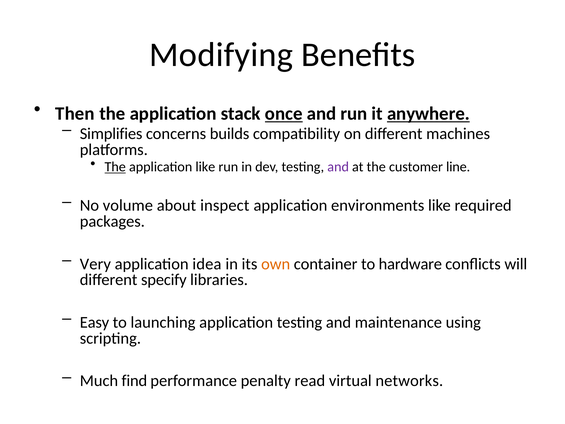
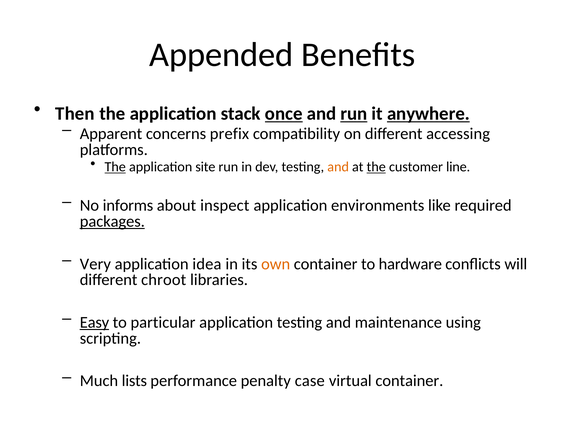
Modifying: Modifying -> Appended
run at (354, 114) underline: none -> present
Simplifies: Simplifies -> Apparent
builds: builds -> prefix
machines: machines -> accessing
application like: like -> site
and at (338, 167) colour: purple -> orange
the at (376, 167) underline: none -> present
volume: volume -> informs
packages underline: none -> present
specify: specify -> chroot
Easy underline: none -> present
launching: launching -> particular
find: find -> lists
read: read -> case
virtual networks: networks -> container
